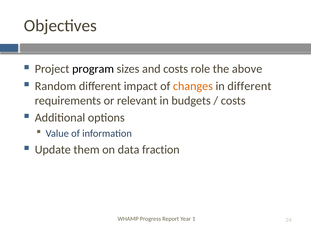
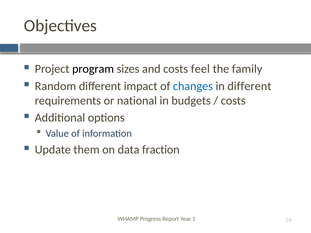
role: role -> feel
above: above -> family
changes colour: orange -> blue
relevant: relevant -> national
